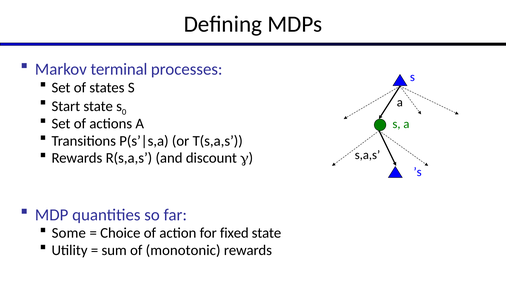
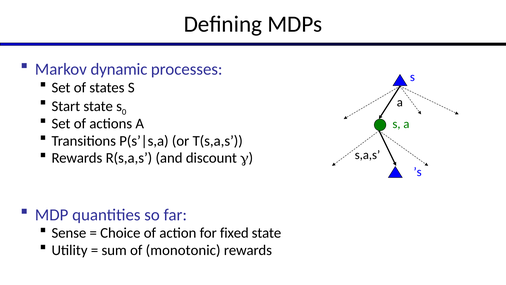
terminal: terminal -> dynamic
Some: Some -> Sense
